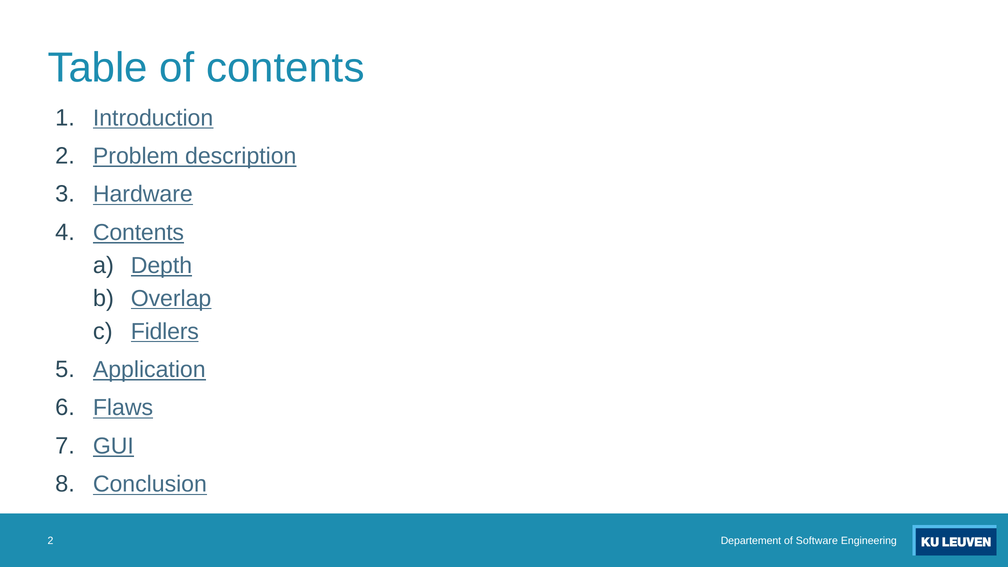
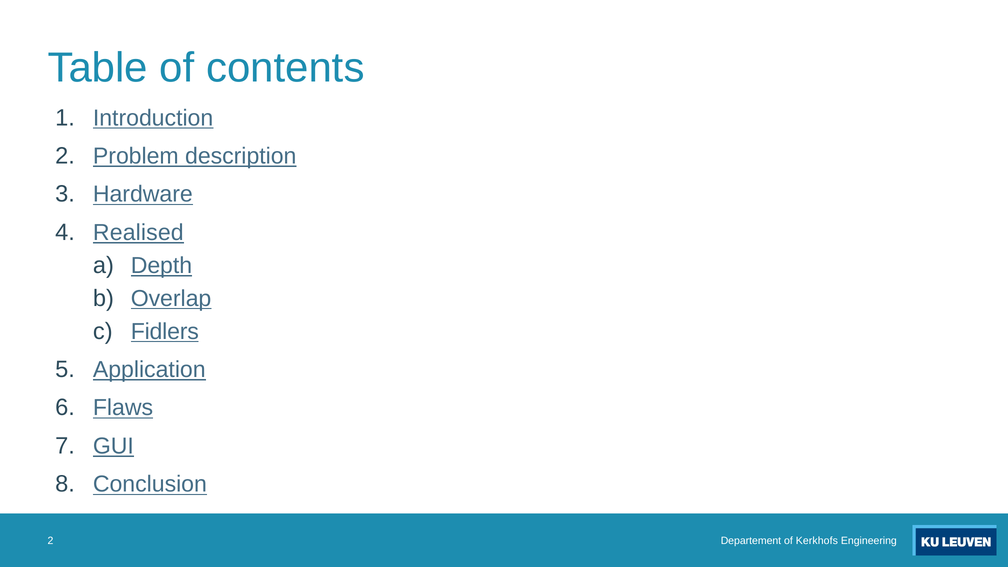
Contents at (139, 233): Contents -> Realised
Software: Software -> Kerkhofs
